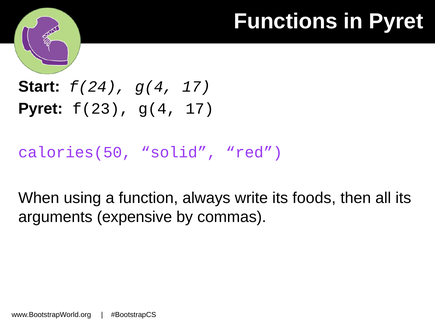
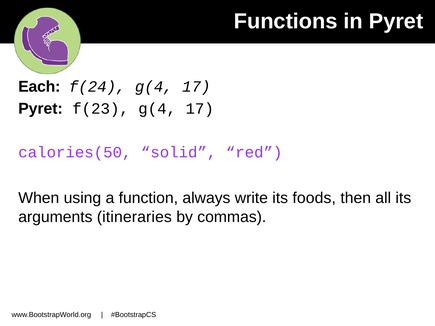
Start: Start -> Each
expensive: expensive -> itineraries
